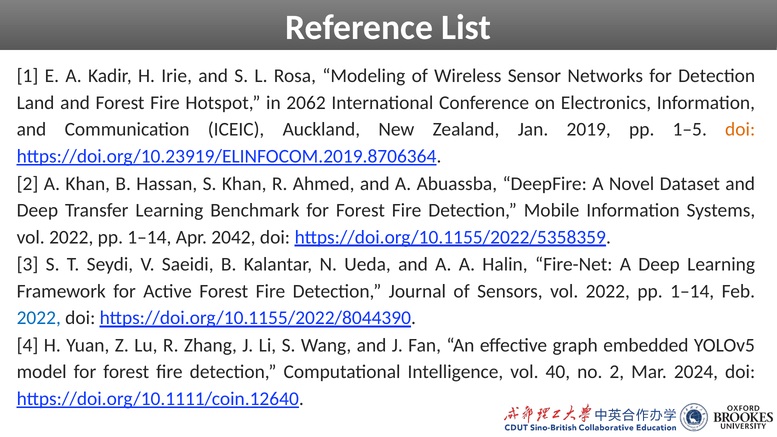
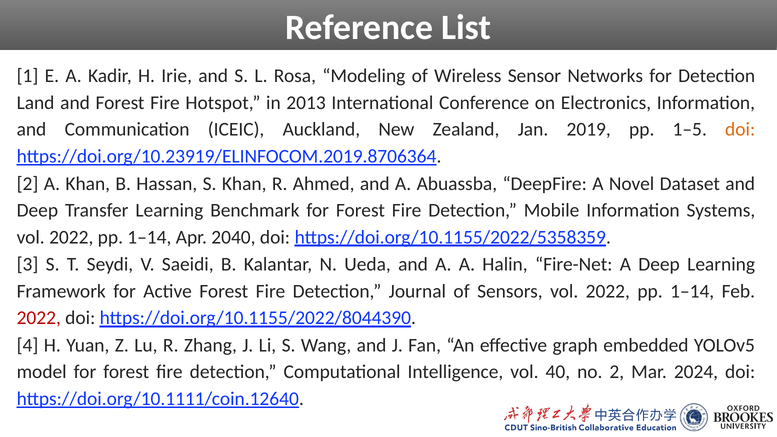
2062: 2062 -> 2013
2042: 2042 -> 2040
2022 at (39, 318) colour: blue -> red
